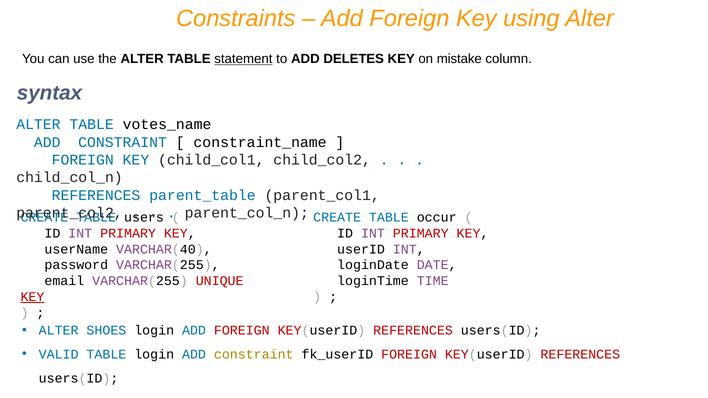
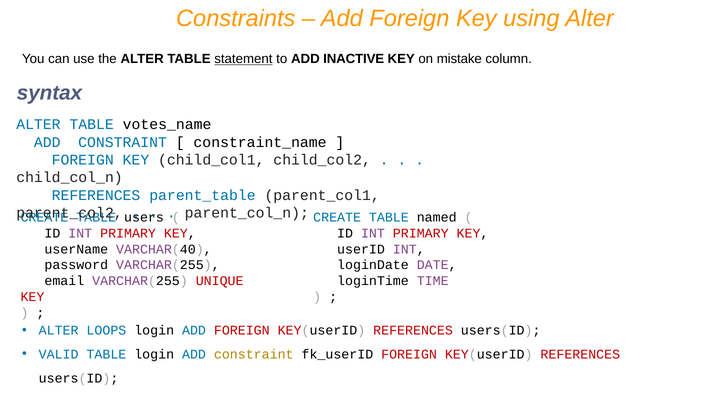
DELETES: DELETES -> INACTIVE
occur: occur -> named
KEY at (32, 297) underline: present -> none
SHOES: SHOES -> LOOPS
